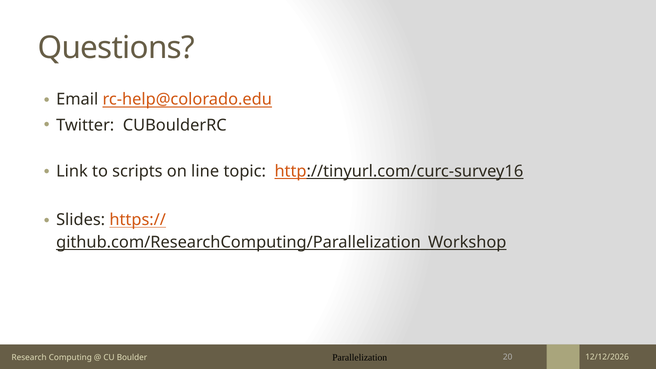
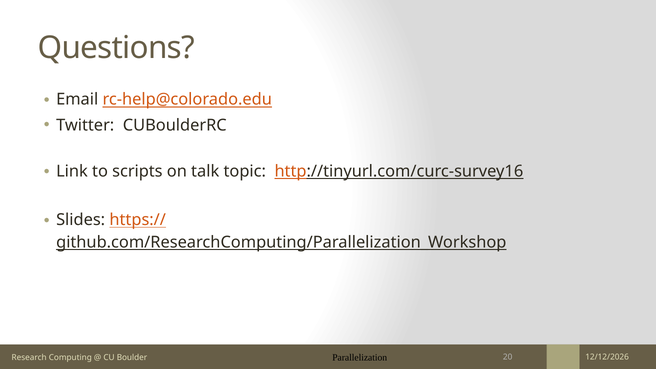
line: line -> talk
